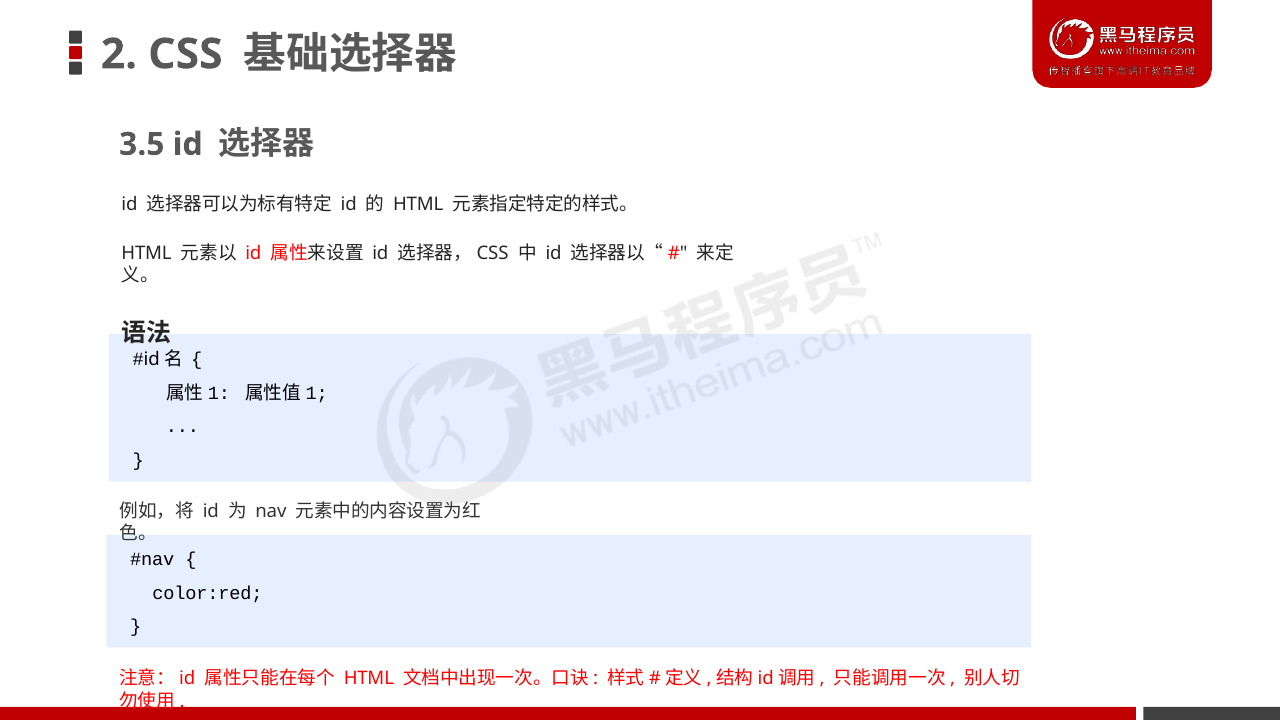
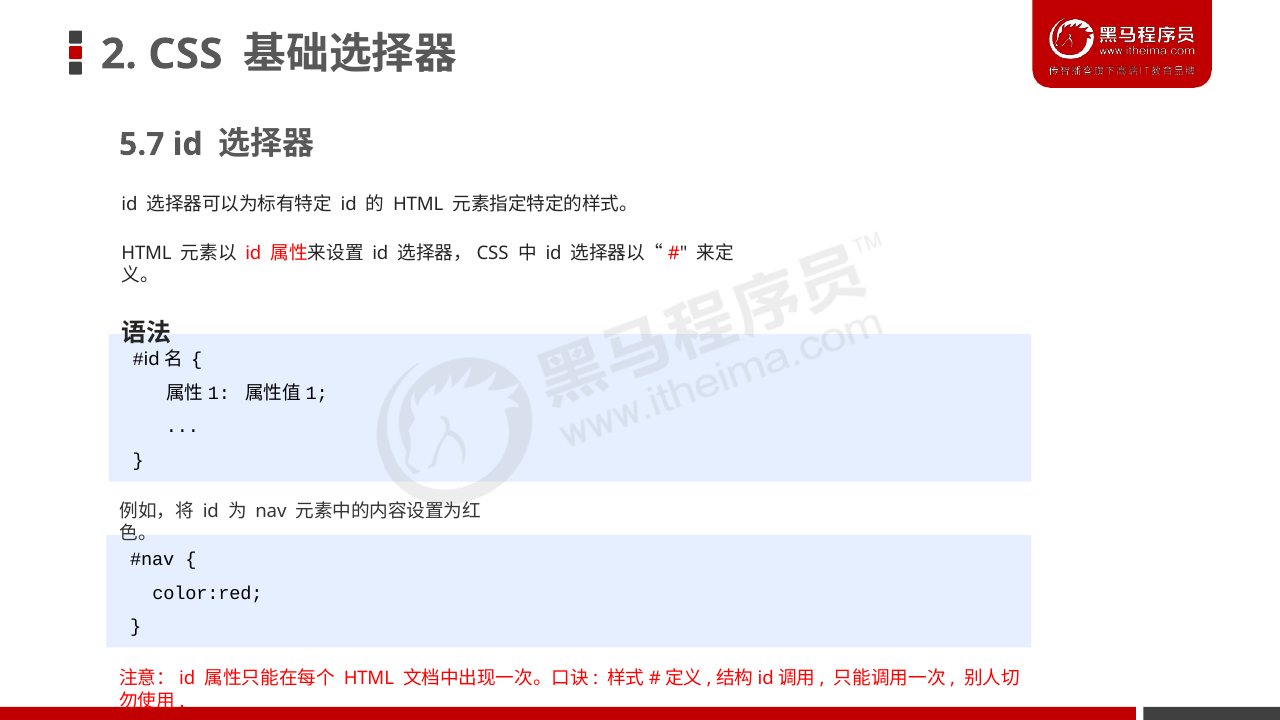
3.5: 3.5 -> 5.7
